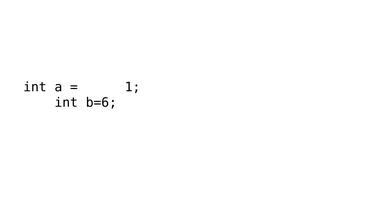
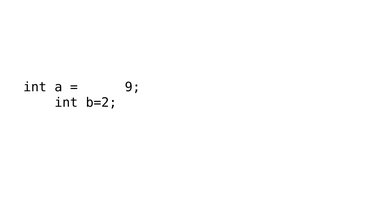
1: 1 -> 9
b=6: b=6 -> b=2
